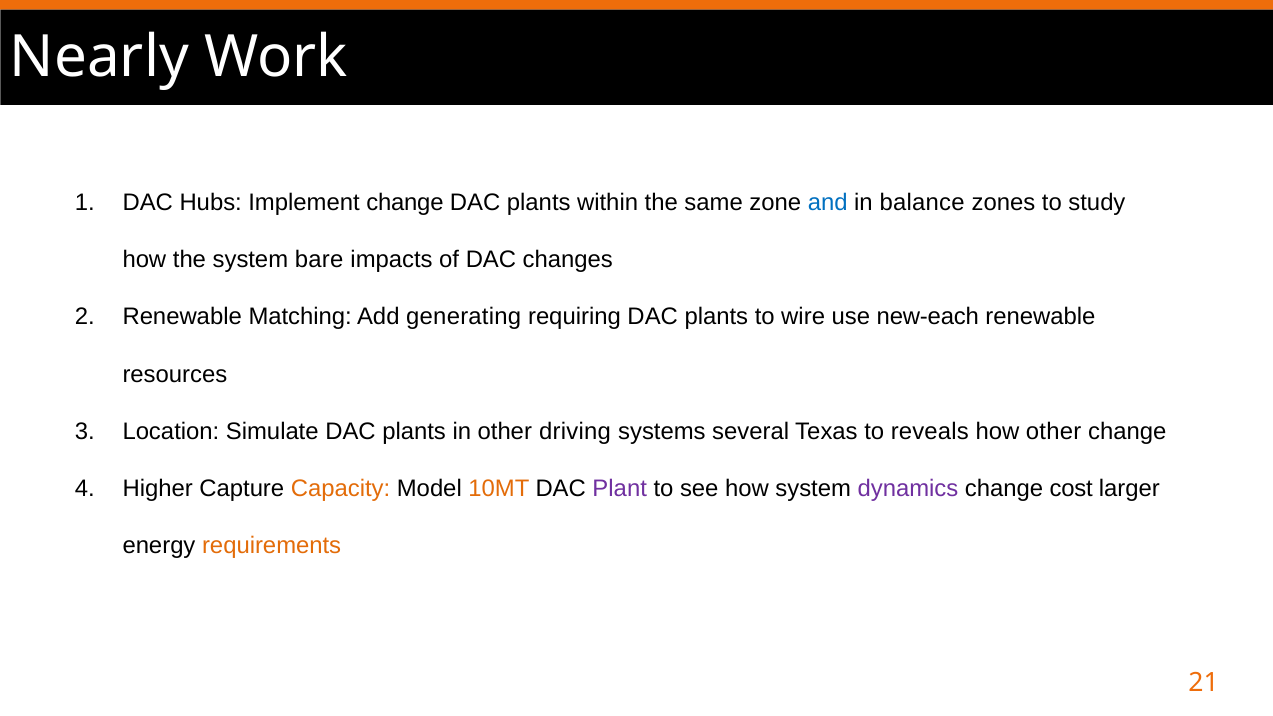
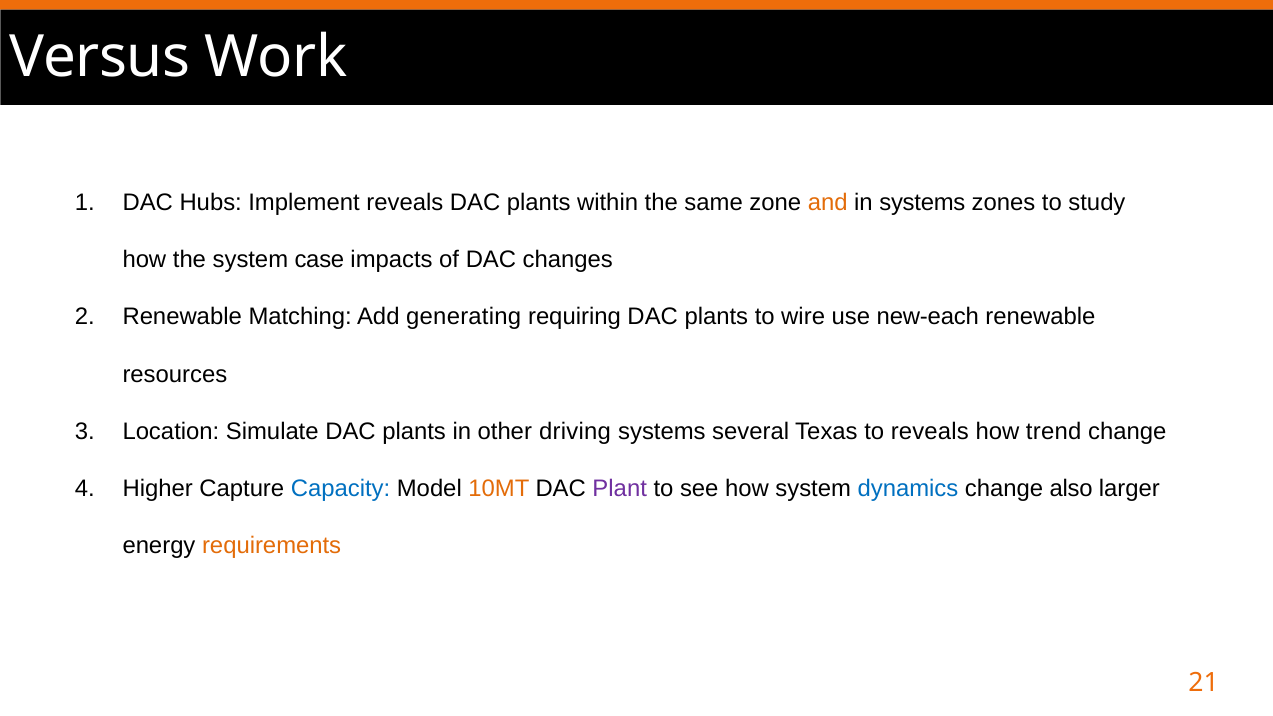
Nearly: Nearly -> Versus
Implement change: change -> reveals
and colour: blue -> orange
in balance: balance -> systems
bare: bare -> case
how other: other -> trend
Capacity colour: orange -> blue
dynamics colour: purple -> blue
cost: cost -> also
